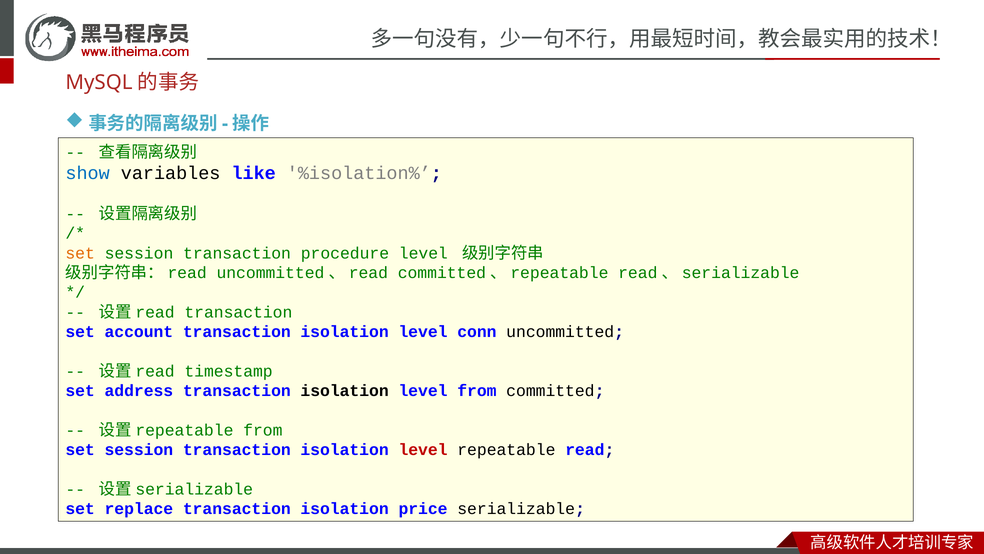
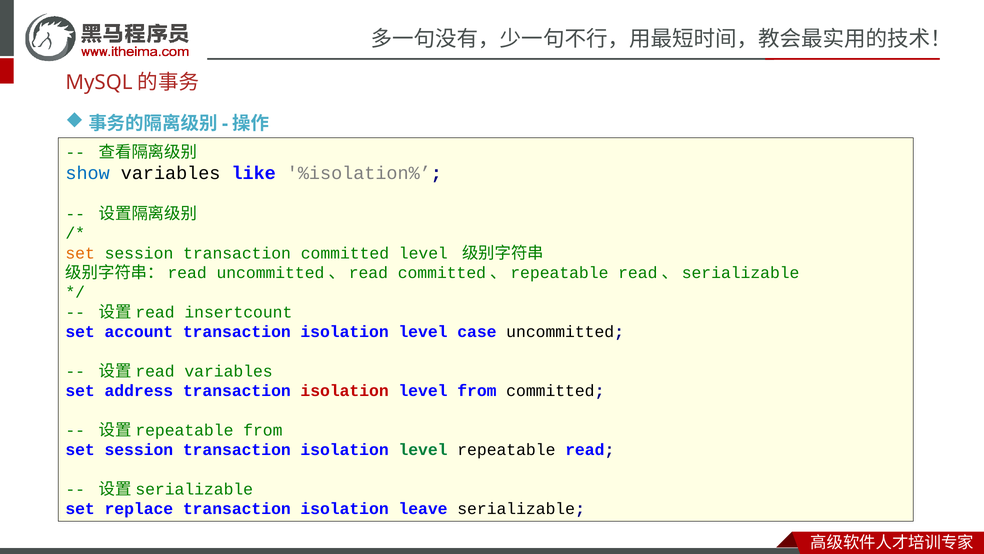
transaction procedure: procedure -> committed
transaction at (238, 312): transaction -> insertcount
conn: conn -> case
timestamp at (229, 371): timestamp -> variables
isolation at (345, 391) colour: black -> red
level at (423, 450) colour: red -> green
price: price -> leave
